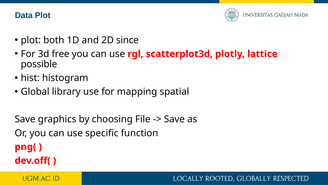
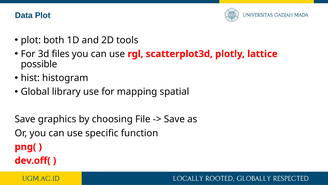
since: since -> tools
free: free -> files
